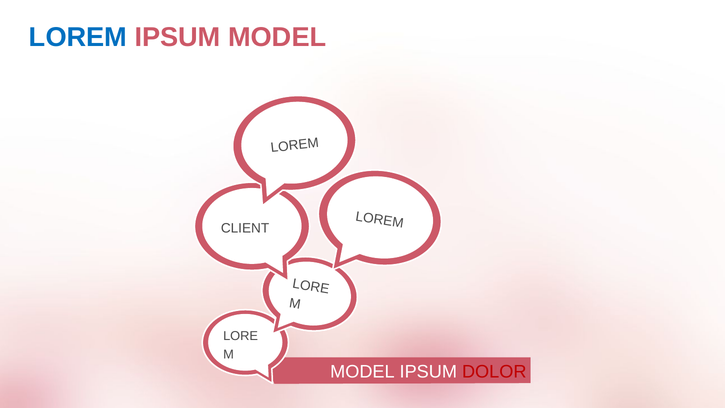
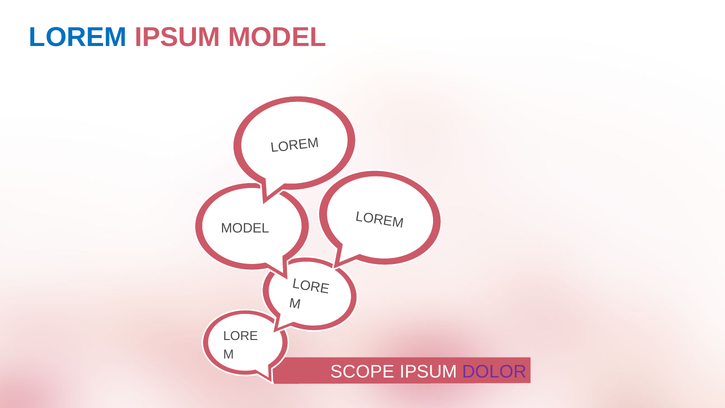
CLIENT at (245, 228): CLIENT -> MODEL
MODEL at (362, 372): MODEL -> SCOPE
DOLOR colour: red -> purple
